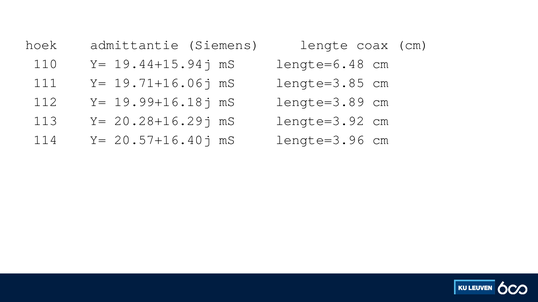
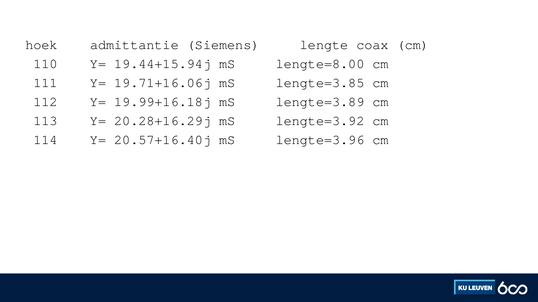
lengte=6.48: lengte=6.48 -> lengte=8.00
